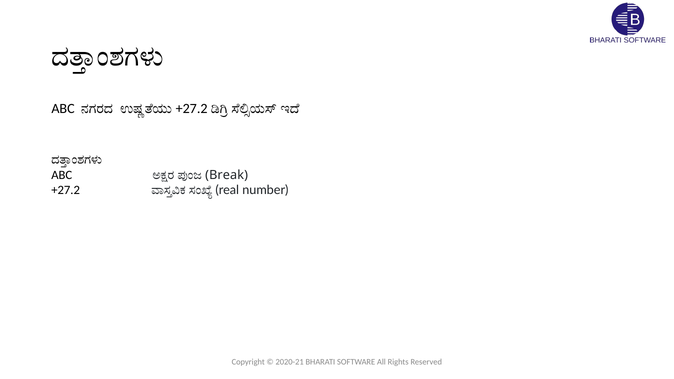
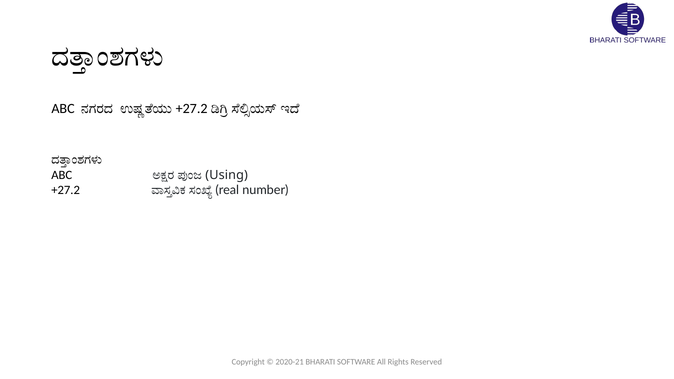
Break: Break -> Using
